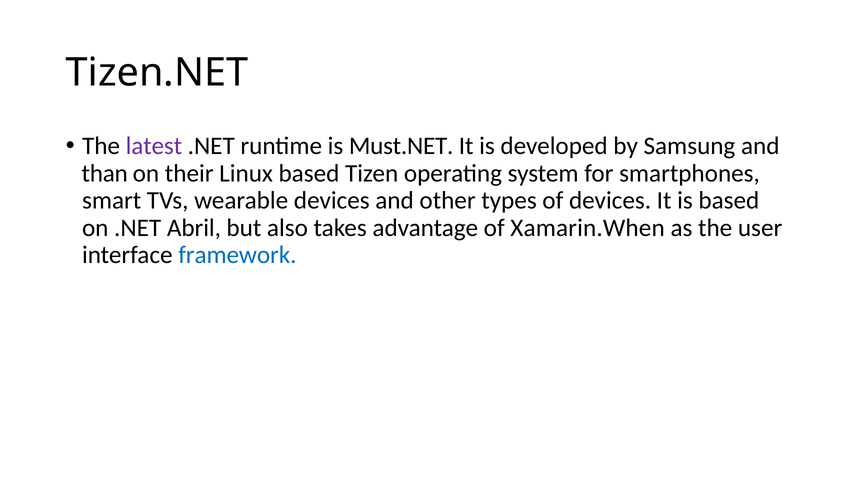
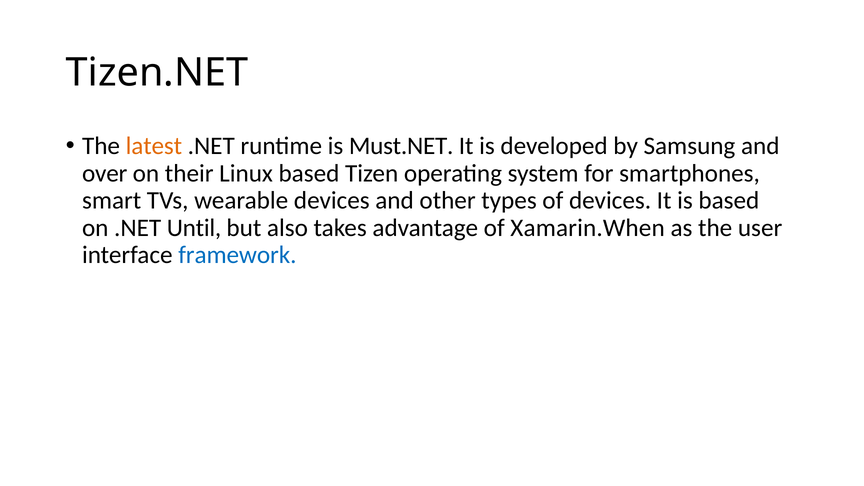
latest colour: purple -> orange
than: than -> over
Abril: Abril -> Until
